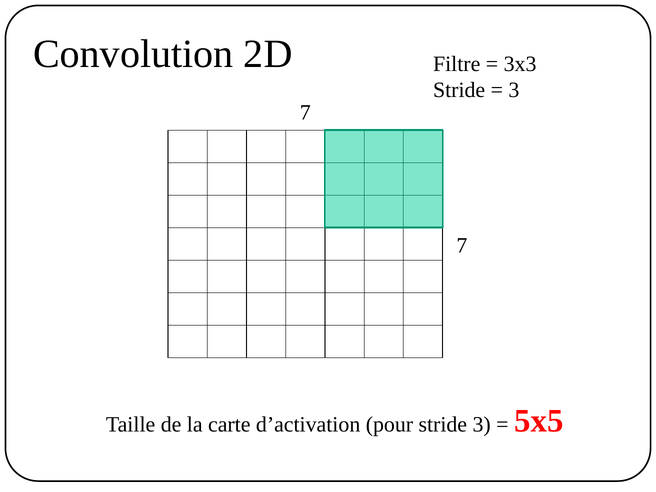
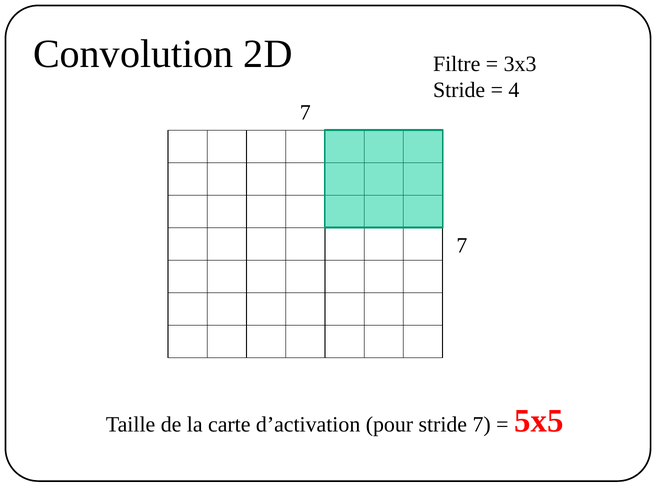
3 at (514, 90): 3 -> 4
stride 3: 3 -> 7
